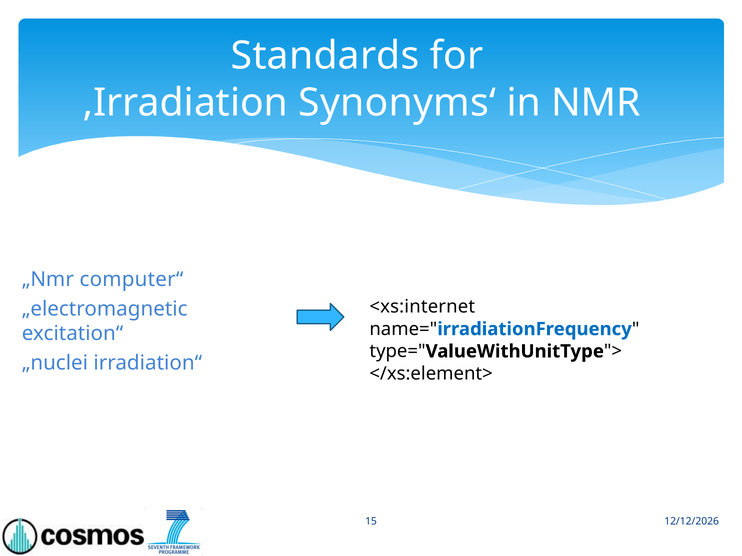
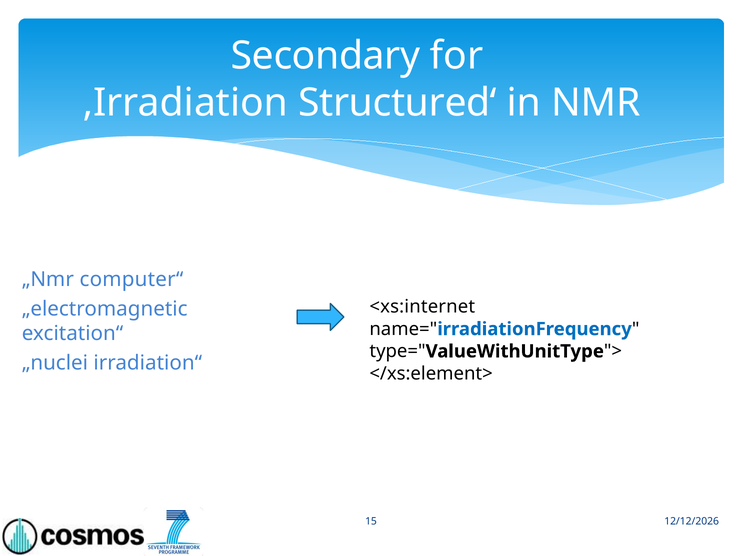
Standards: Standards -> Secondary
Synonyms‘: Synonyms‘ -> Structured‘
